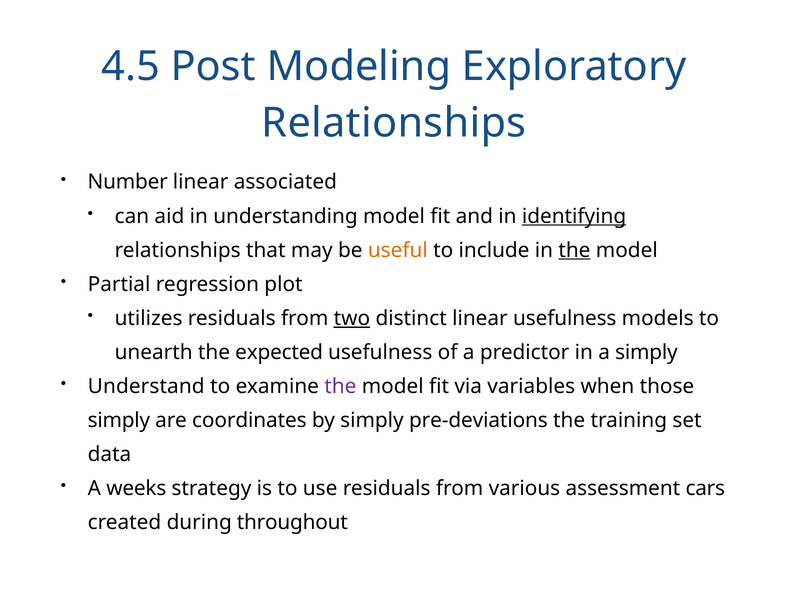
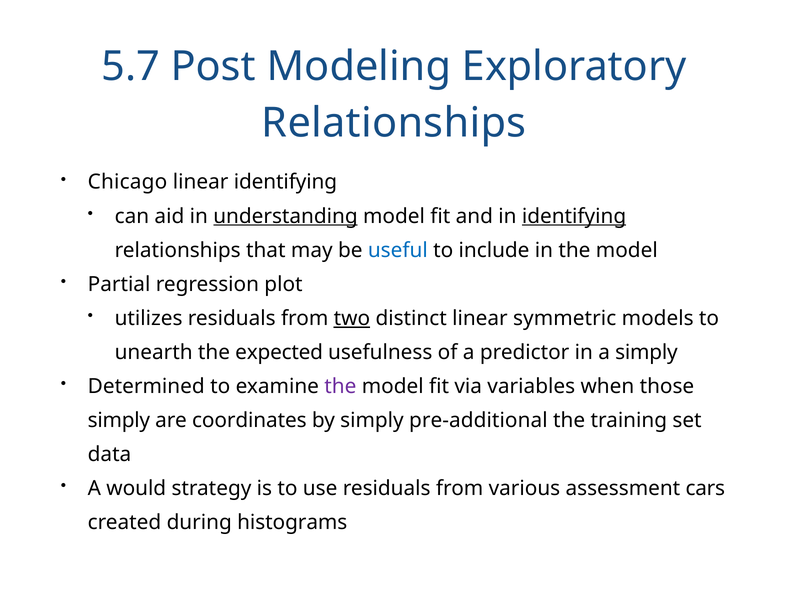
4.5: 4.5 -> 5.7
Number: Number -> Chicago
linear associated: associated -> identifying
understanding underline: none -> present
useful colour: orange -> blue
the at (574, 250) underline: present -> none
linear usefulness: usefulness -> symmetric
Understand: Understand -> Determined
pre-deviations: pre-deviations -> pre-additional
weeks: weeks -> would
throughout: throughout -> histograms
